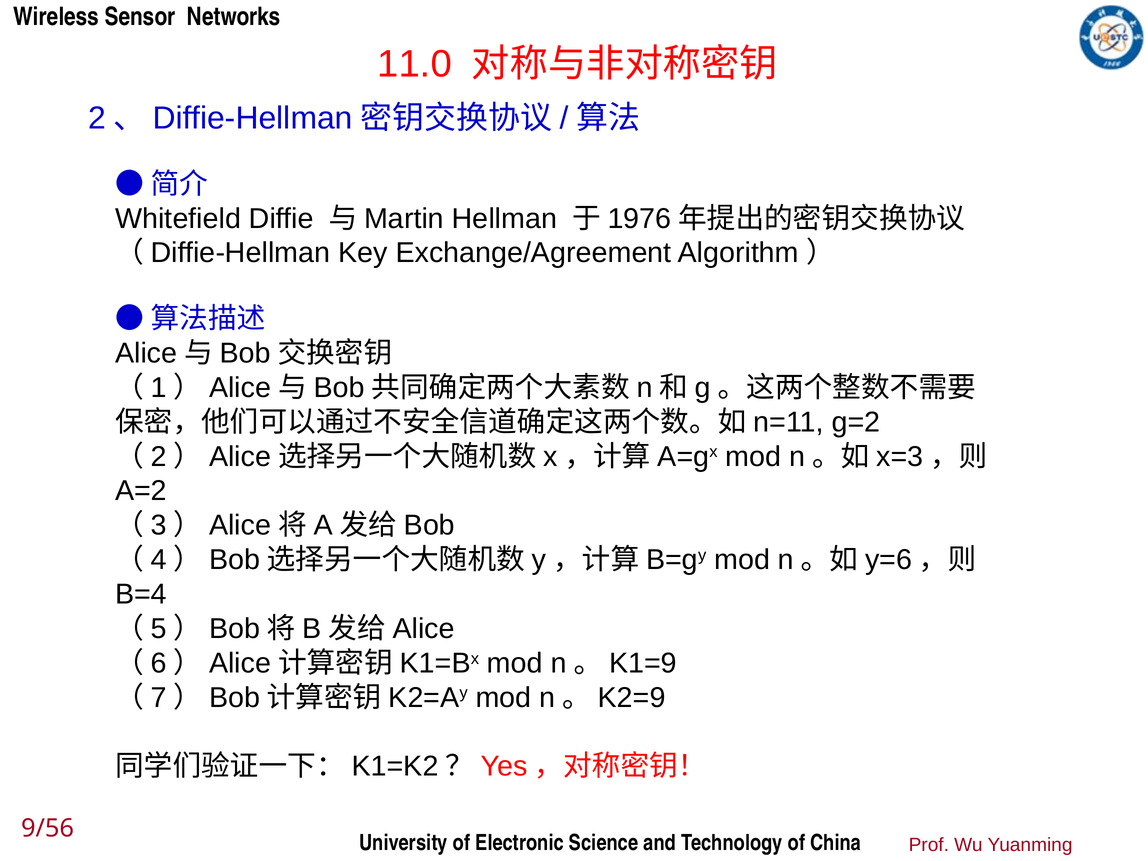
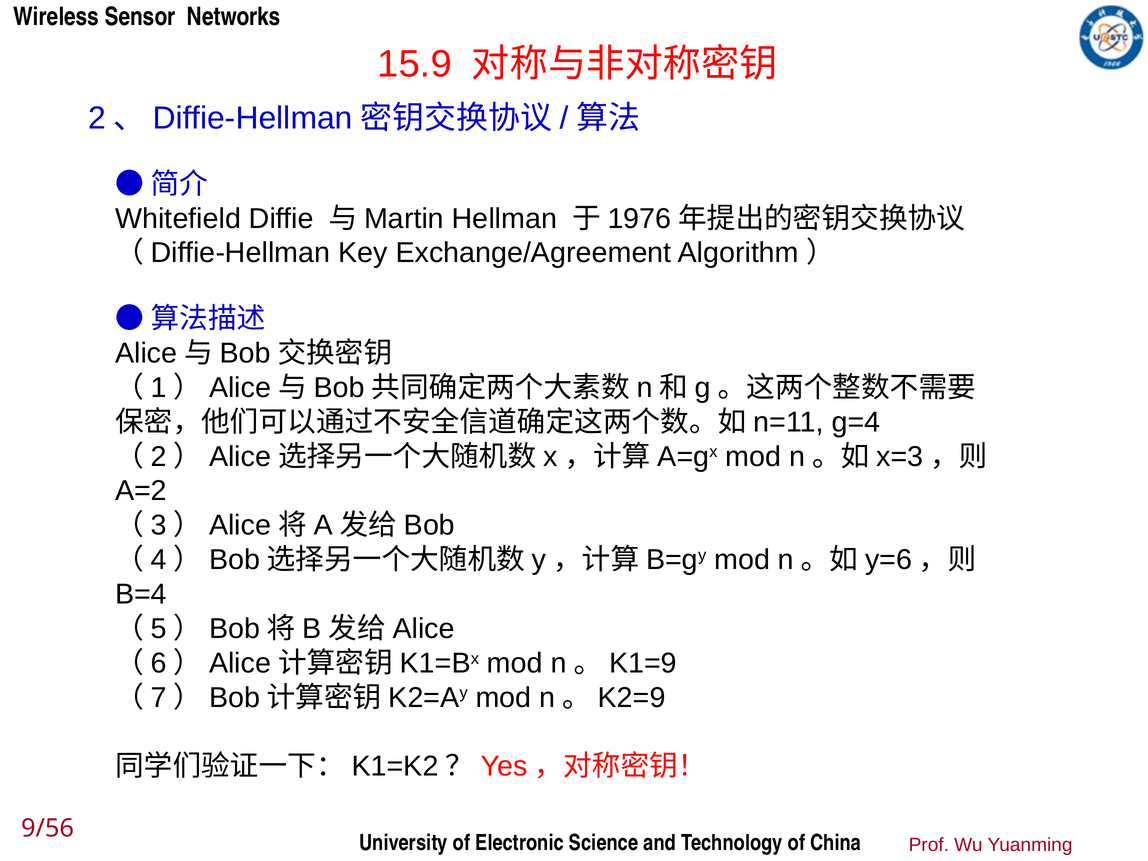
11.0: 11.0 -> 15.9
g=2: g=2 -> g=4
